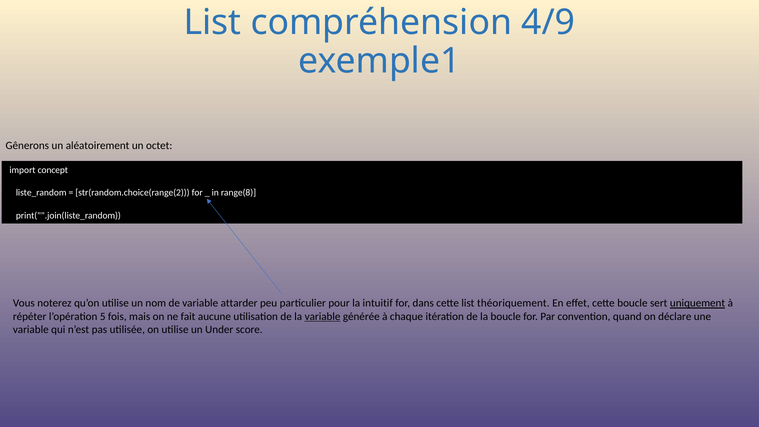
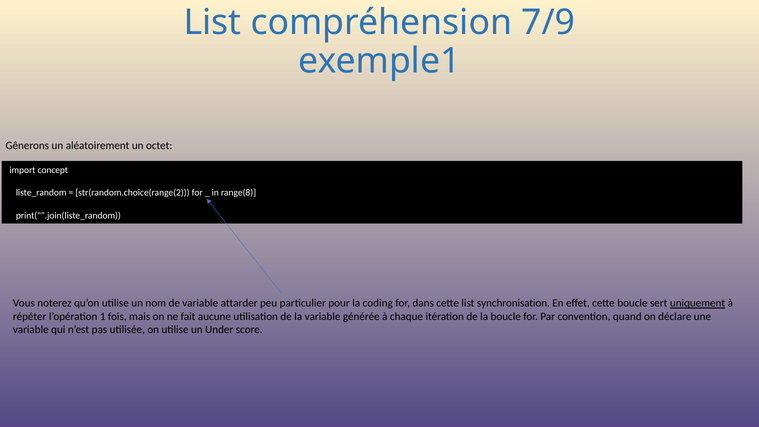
4/9: 4/9 -> 7/9
intuitif: intuitif -> coding
théoriquement: théoriquement -> synchronisation
5: 5 -> 1
variable at (323, 316) underline: present -> none
